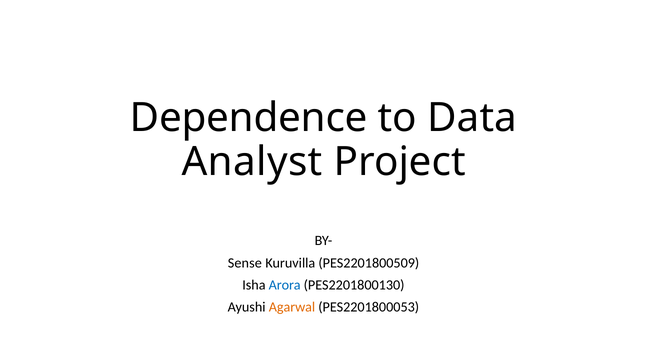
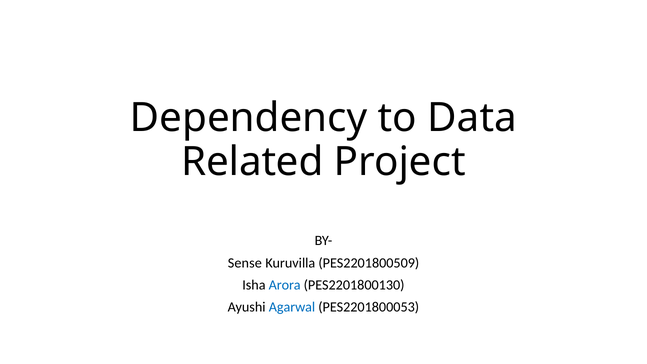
Dependence: Dependence -> Dependency
Analyst: Analyst -> Related
Agarwal colour: orange -> blue
